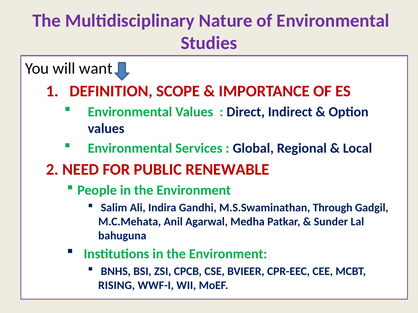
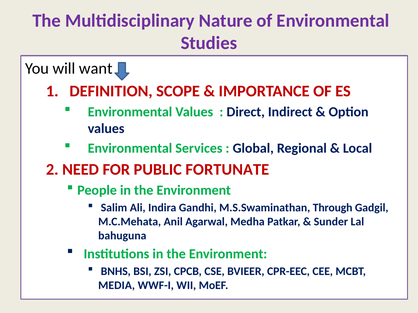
RENEWABLE: RENEWABLE -> FORTUNATE
RISING: RISING -> MEDIA
